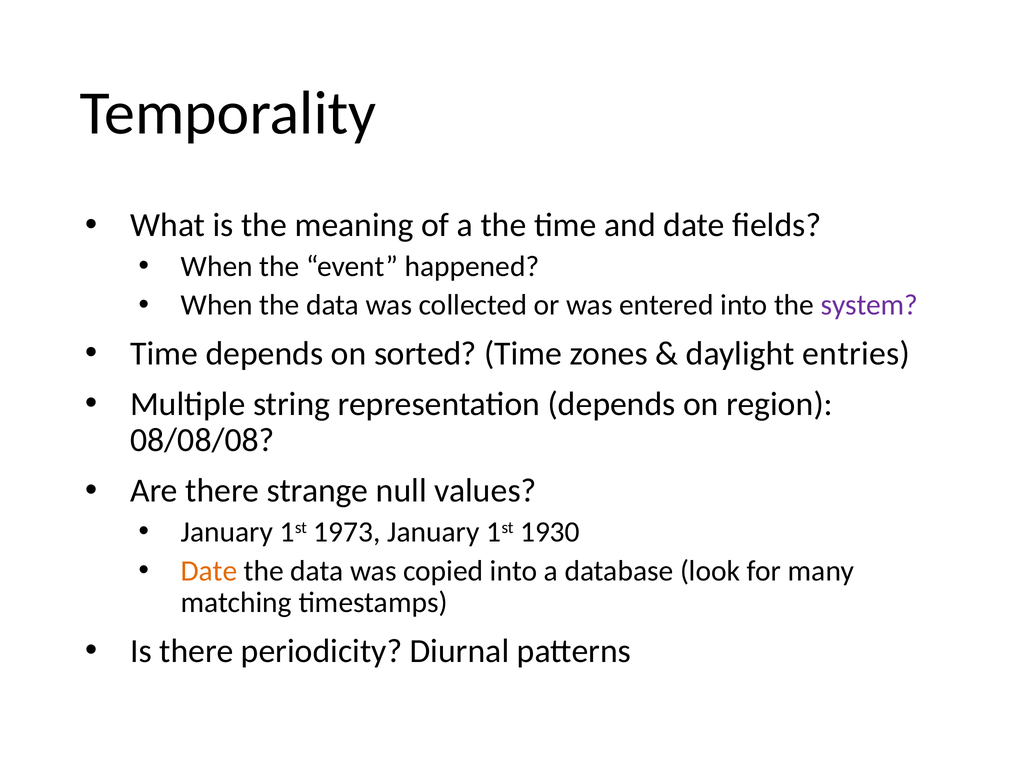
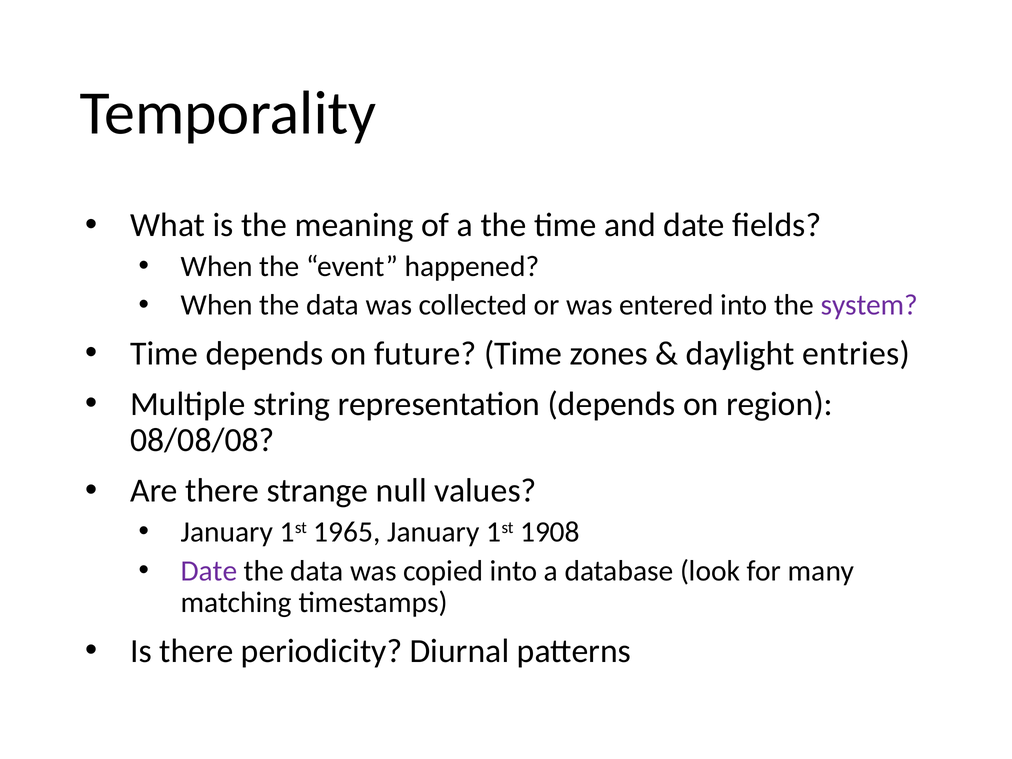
sorted: sorted -> future
1973: 1973 -> 1965
1930: 1930 -> 1908
Date at (209, 571) colour: orange -> purple
